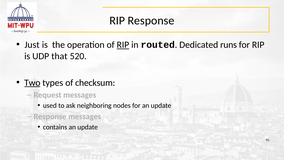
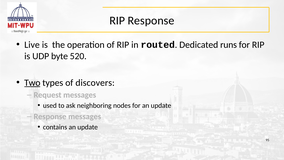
Just: Just -> Live
RIP at (123, 45) underline: present -> none
that: that -> byte
checksum: checksum -> discovers
